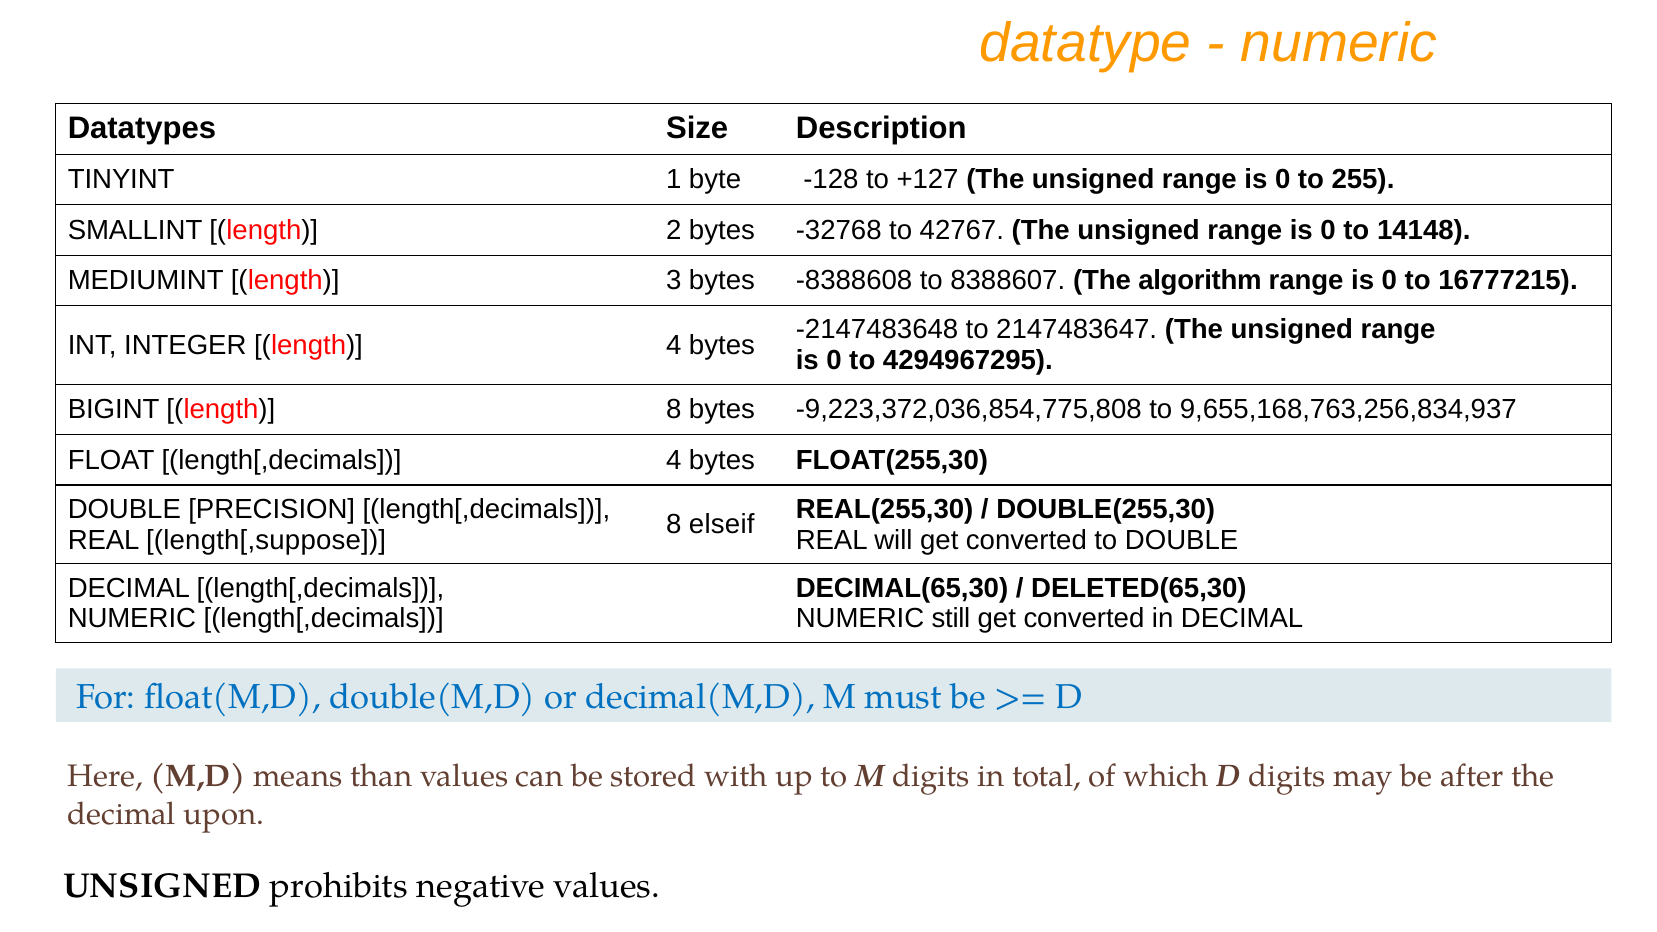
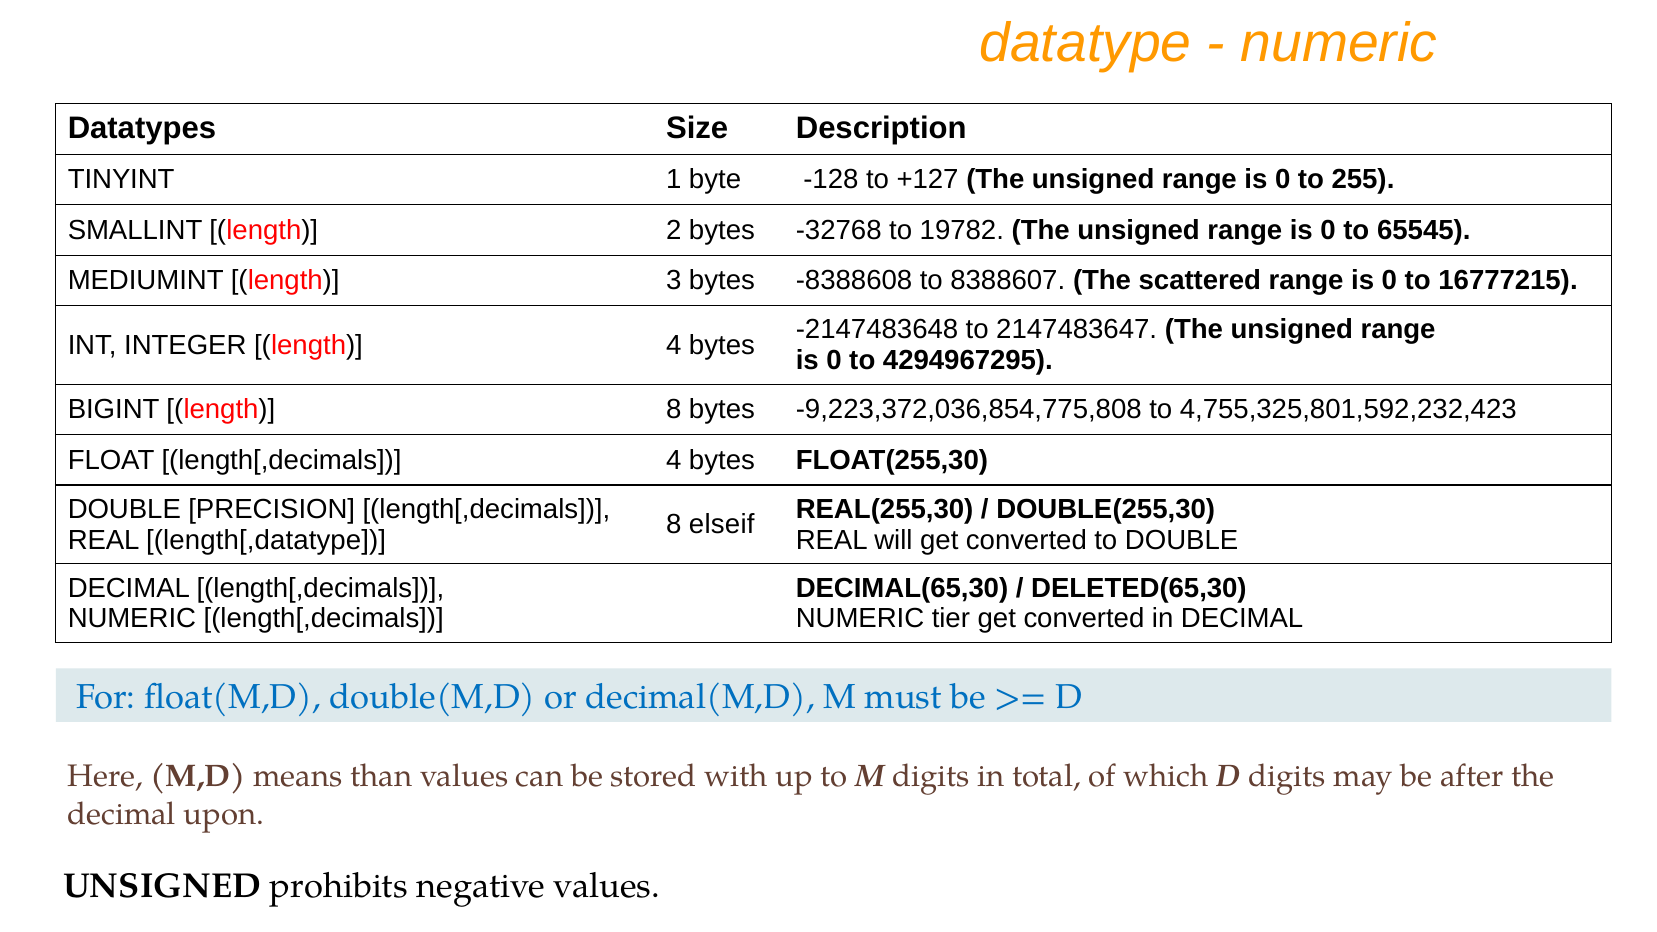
42767: 42767 -> 19782
14148: 14148 -> 65545
algorithm: algorithm -> scattered
9,655,168,763,256,834,937: 9,655,168,763,256,834,937 -> 4,755,325,801,592,232,423
length[,suppose: length[,suppose -> length[,datatype
still: still -> tier
